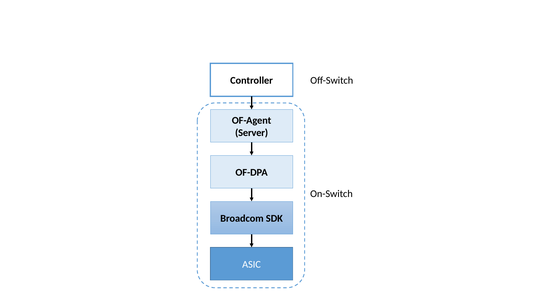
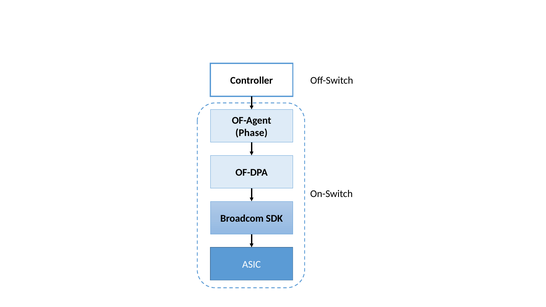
Server: Server -> Phase
